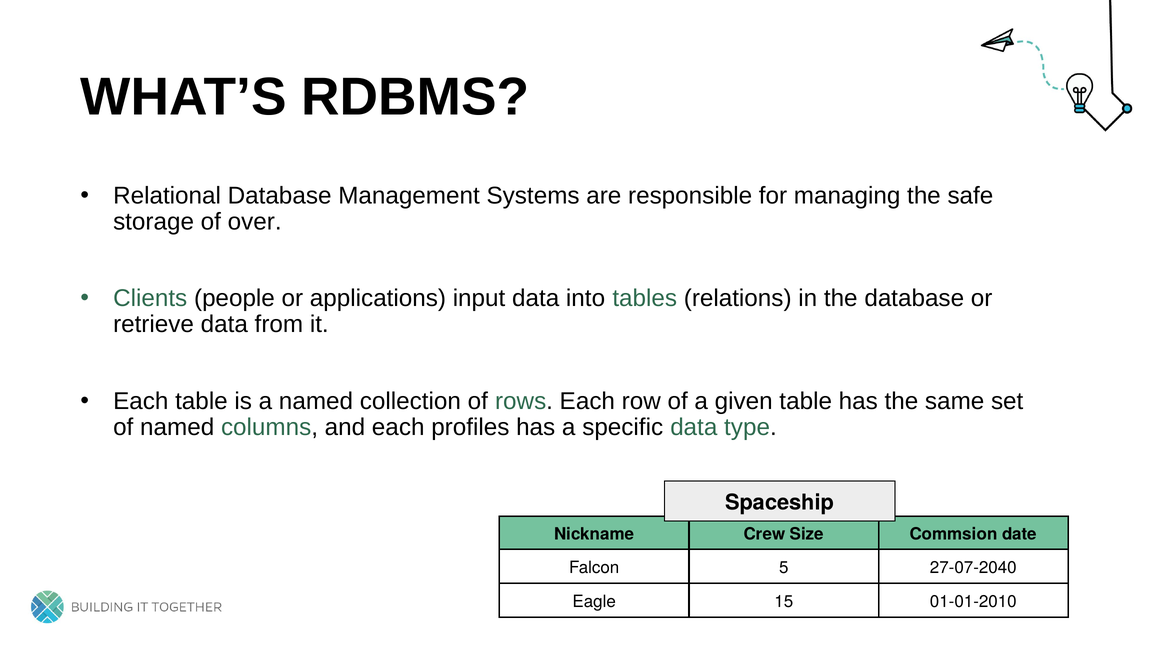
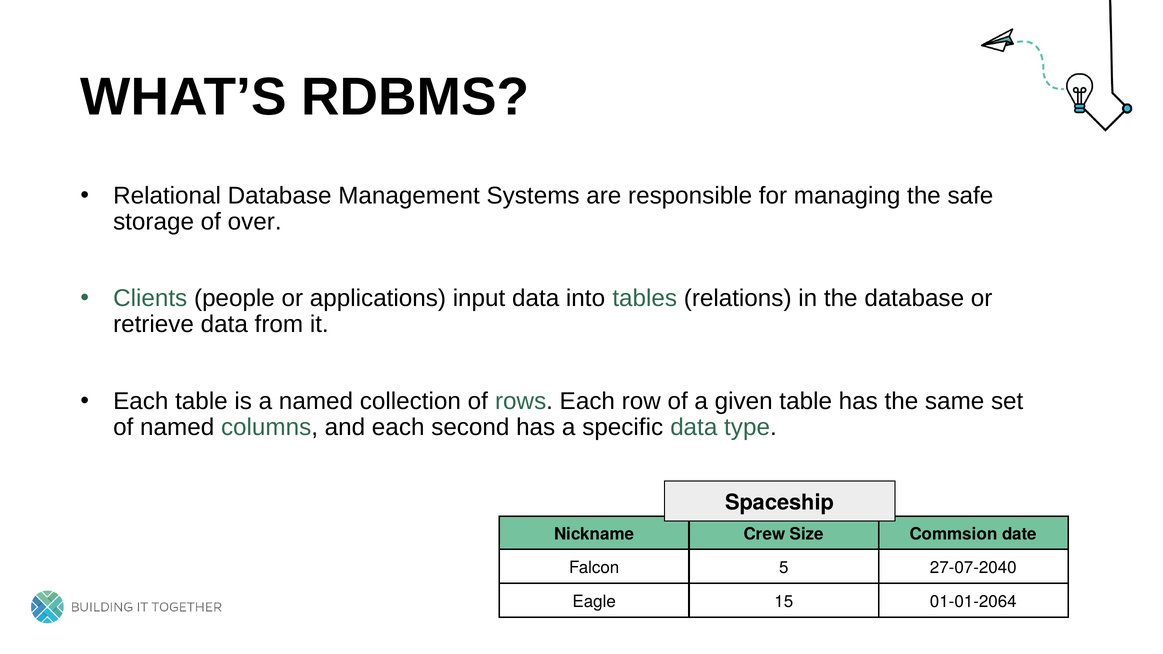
profiles: profiles -> second
01-01-2010: 01-01-2010 -> 01-01-2064
